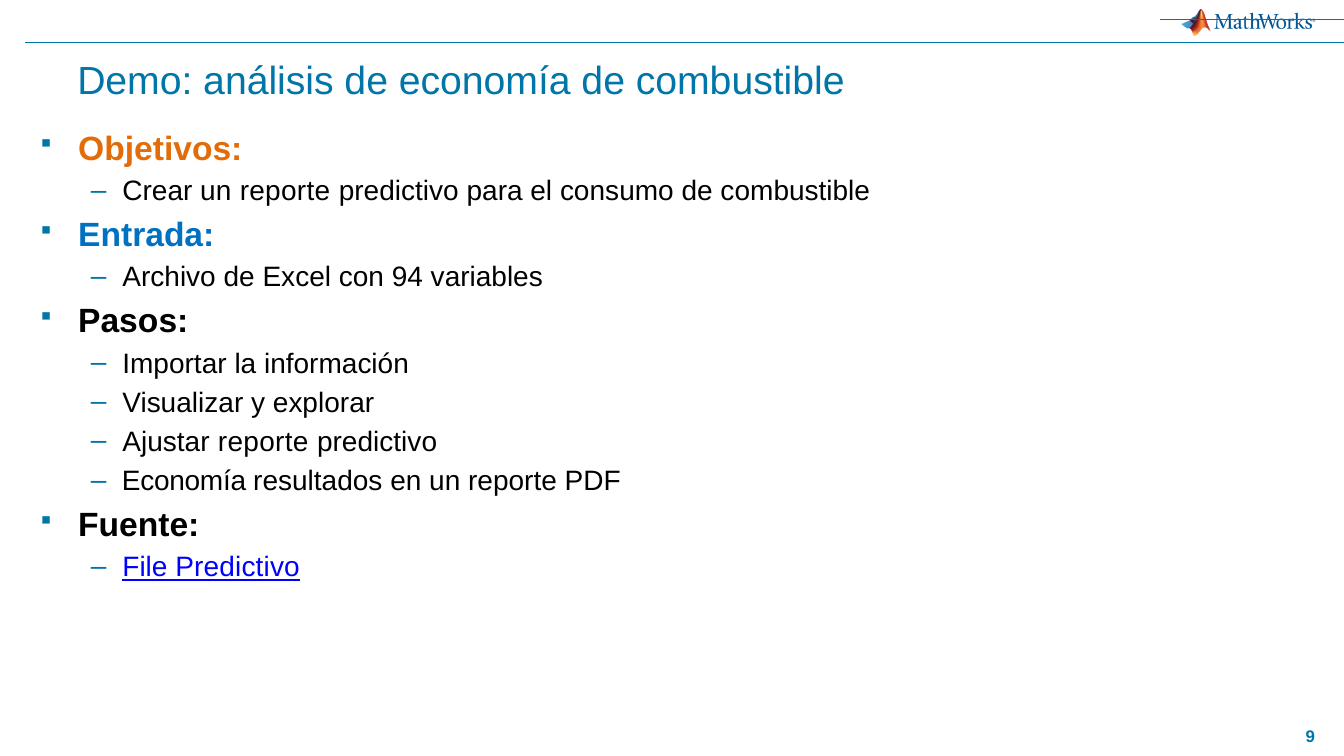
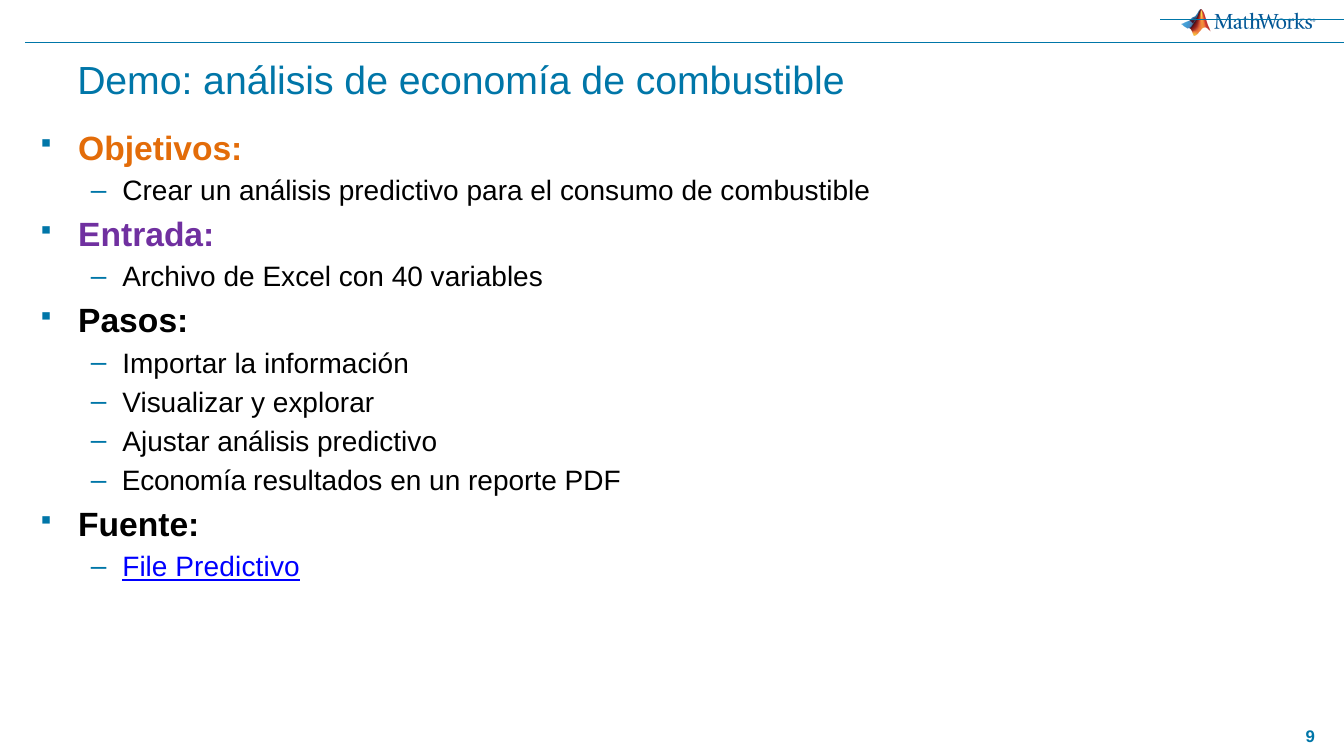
Crear un reporte: reporte -> análisis
Entrada colour: blue -> purple
94: 94 -> 40
Ajustar reporte: reporte -> análisis
